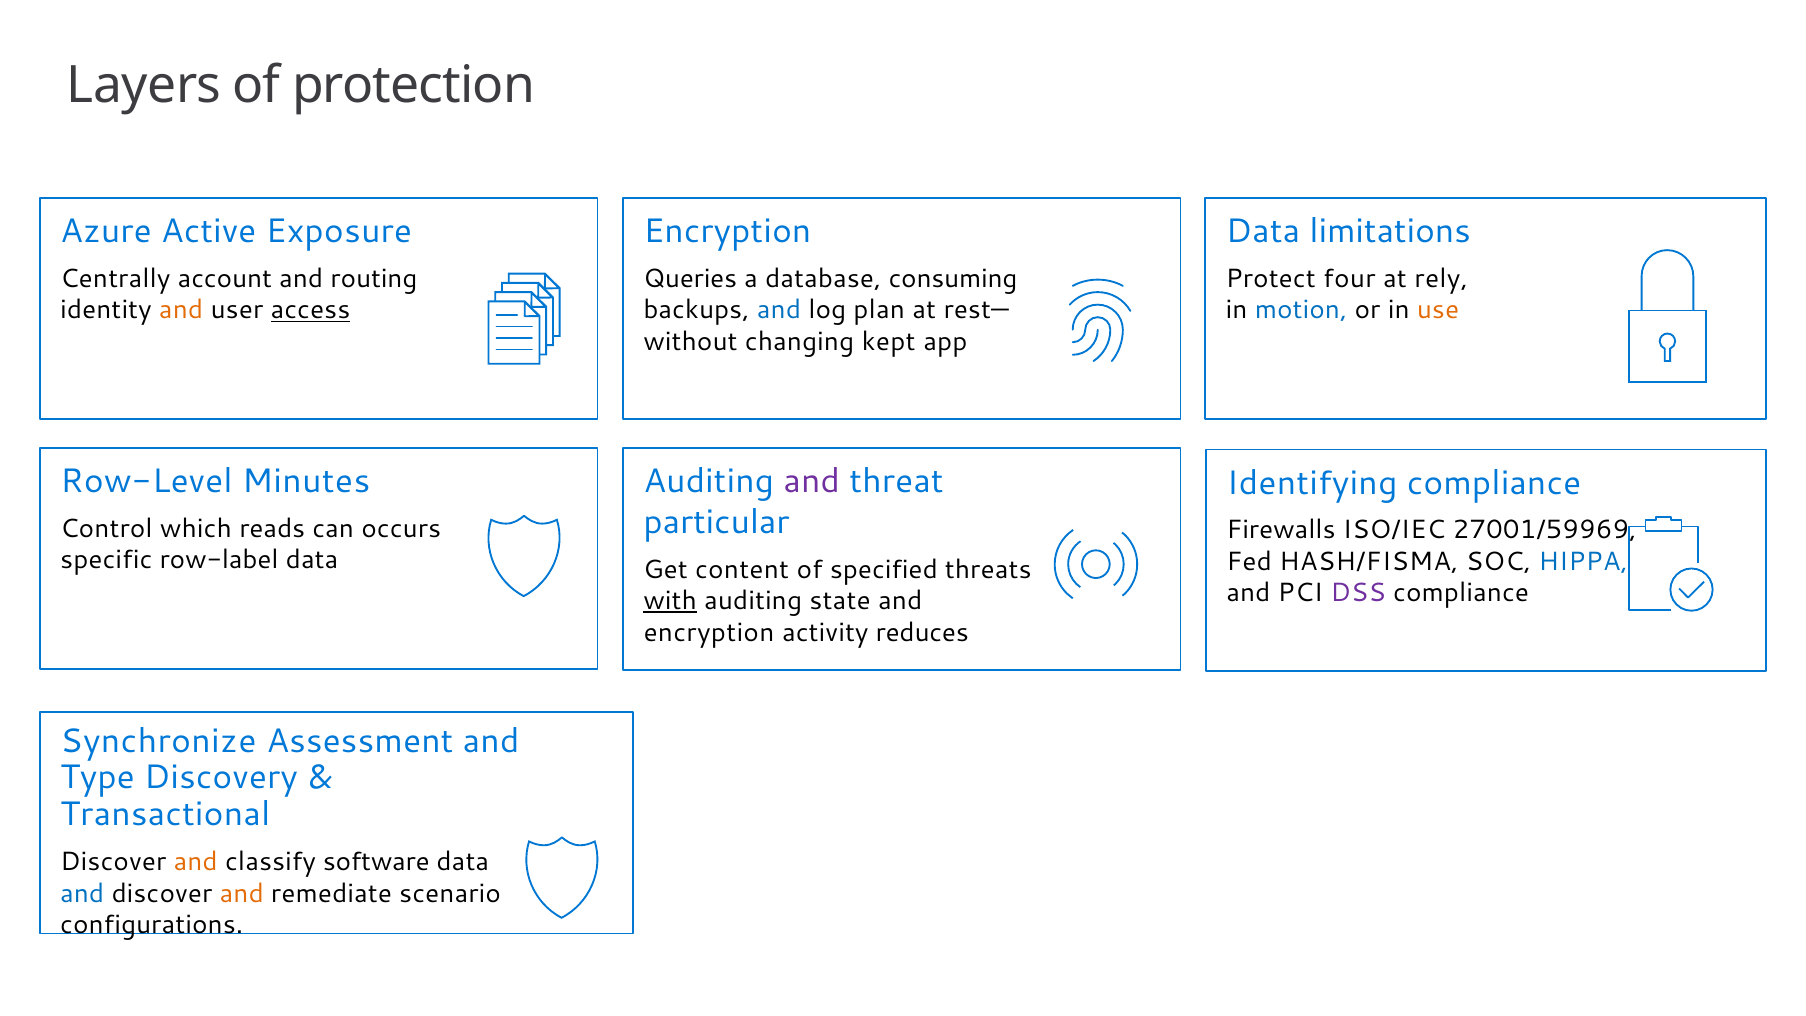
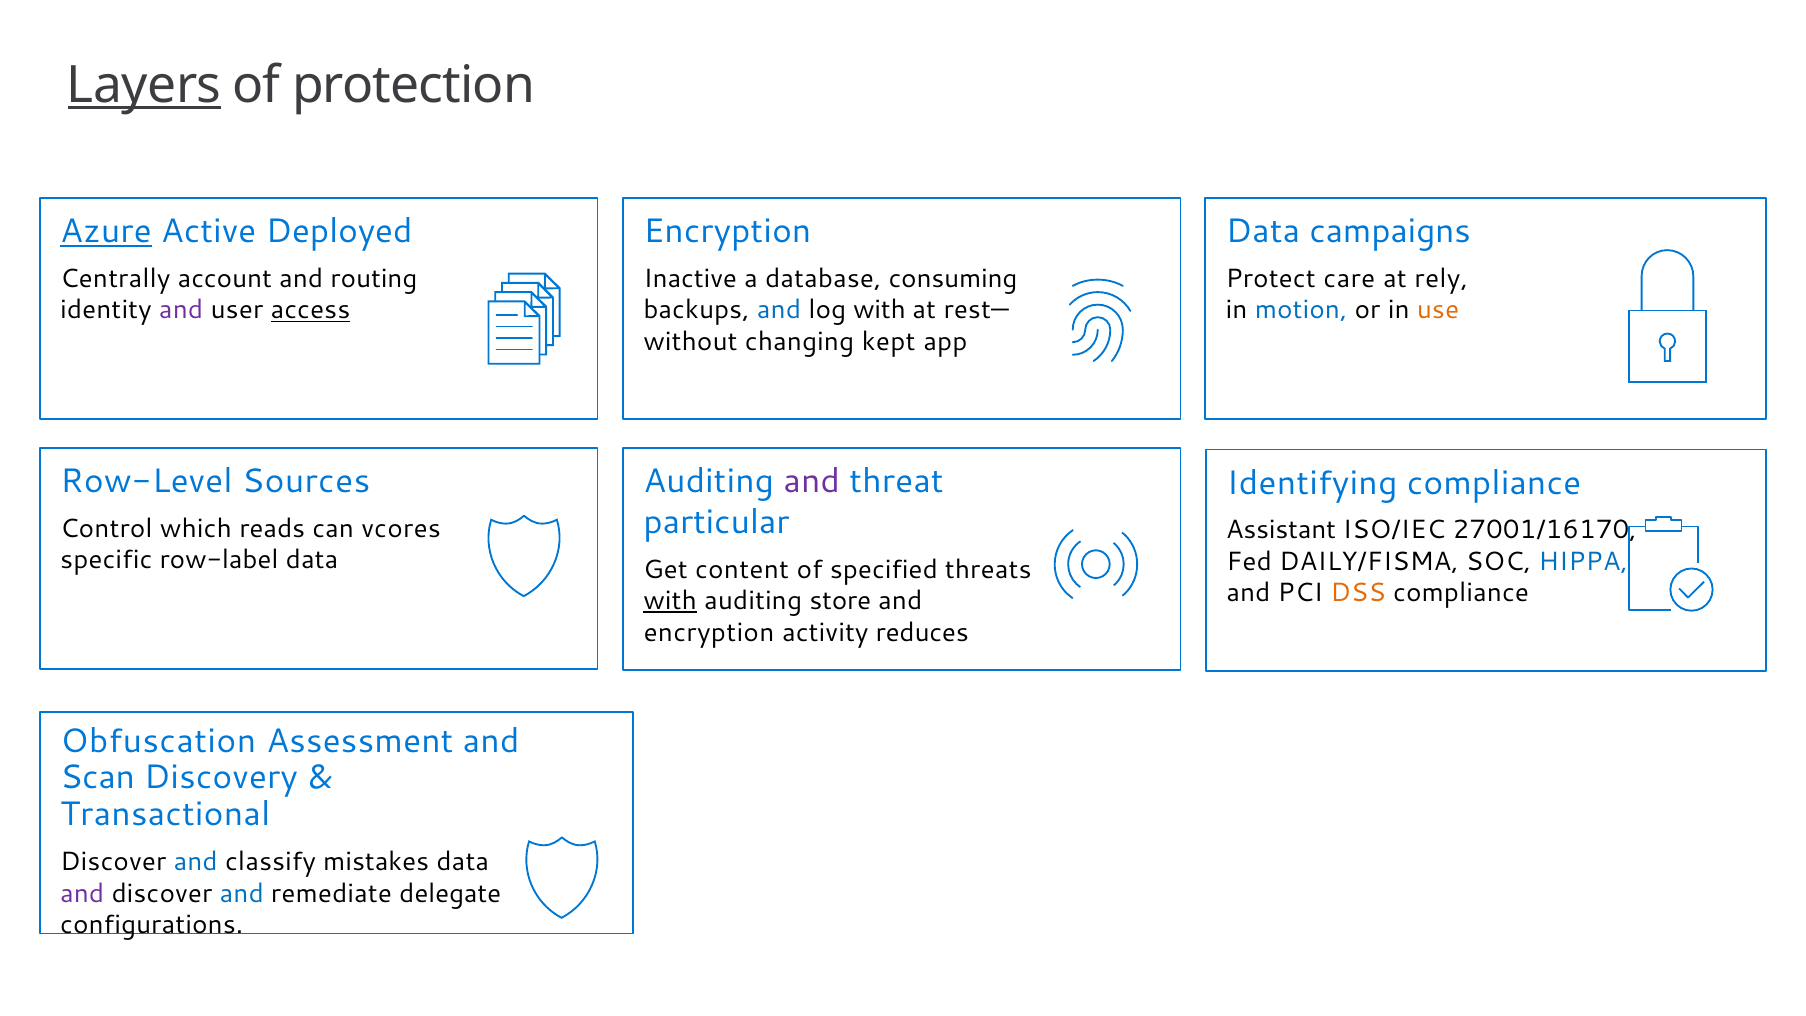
Layers underline: none -> present
Azure underline: none -> present
Exposure: Exposure -> Deployed
limitations: limitations -> campaigns
Queries: Queries -> Inactive
four: four -> care
and at (181, 310) colour: orange -> purple
log plan: plan -> with
Minutes: Minutes -> Sources
occurs: occurs -> vcores
Firewalls: Firewalls -> Assistant
27001/59969: 27001/59969 -> 27001/16170
HASH/FISMA: HASH/FISMA -> DAILY/FISMA
DSS colour: purple -> orange
state: state -> store
Synchronize: Synchronize -> Obfuscation
Type: Type -> Scan
and at (196, 862) colour: orange -> blue
software: software -> mistakes
and at (82, 893) colour: blue -> purple
and at (242, 893) colour: orange -> blue
scenario: scenario -> delegate
